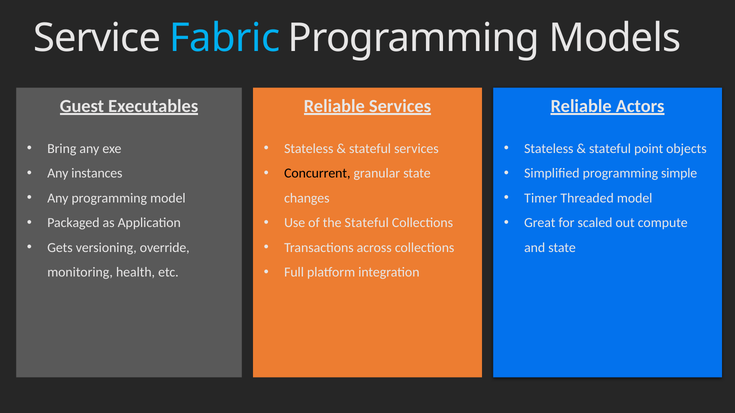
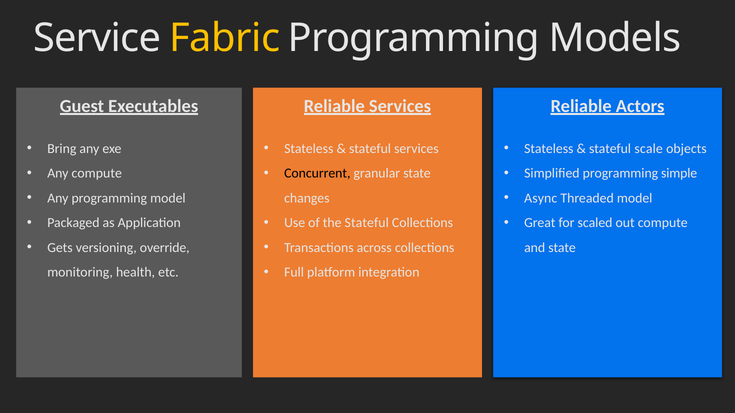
Fabric colour: light blue -> yellow
point: point -> scale
Any instances: instances -> compute
Timer: Timer -> Async
